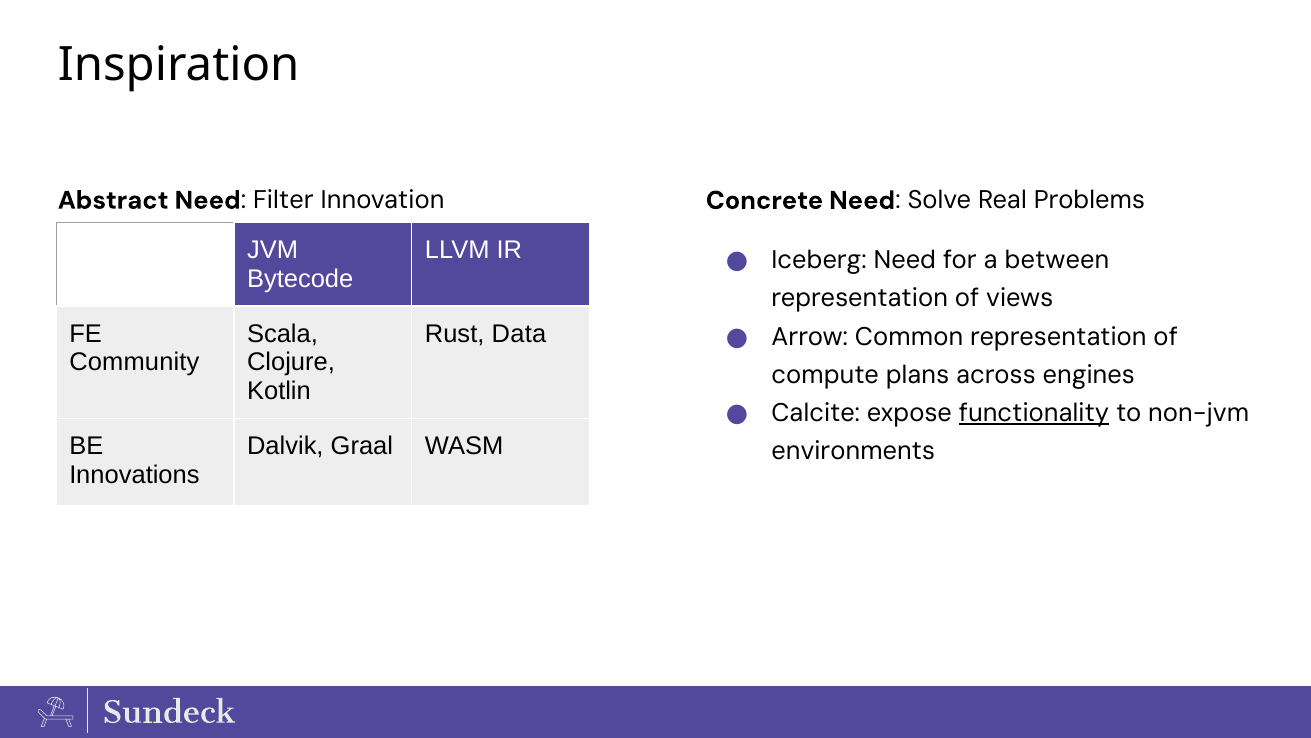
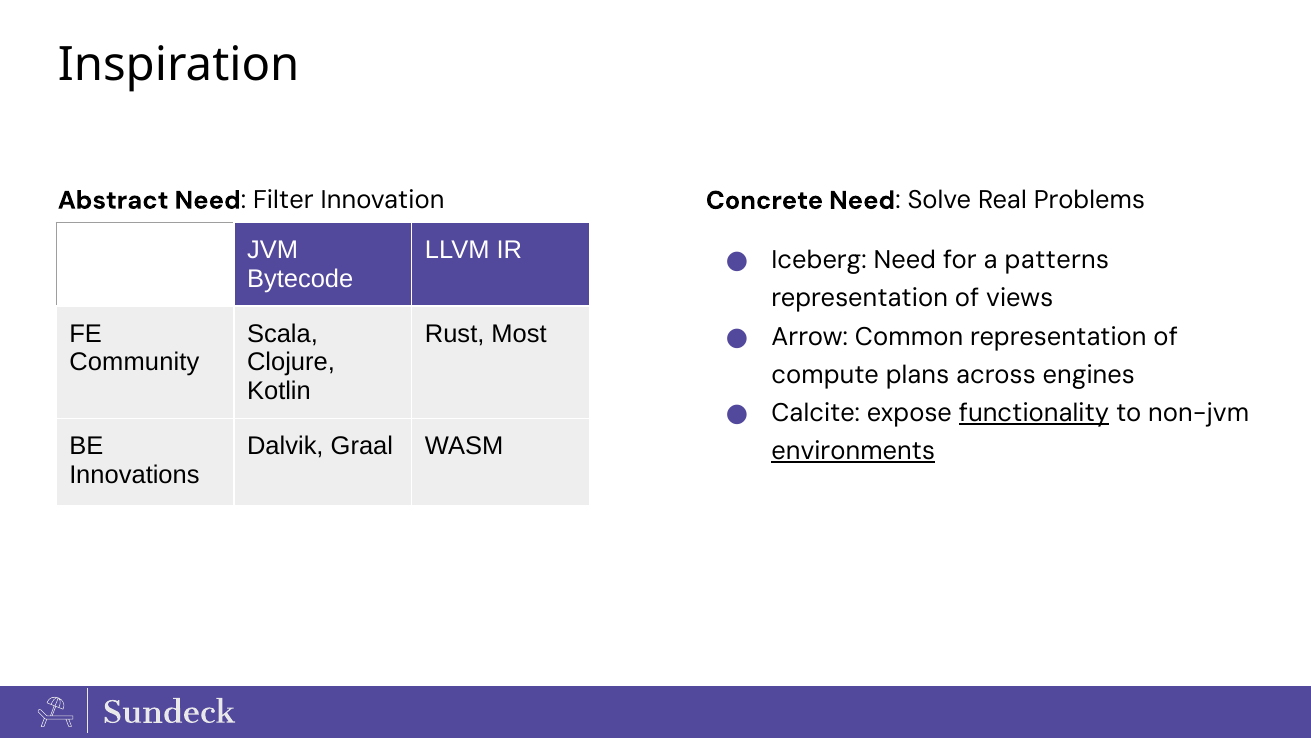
between: between -> patterns
Data: Data -> Most
environments underline: none -> present
